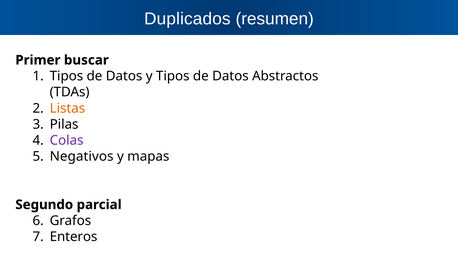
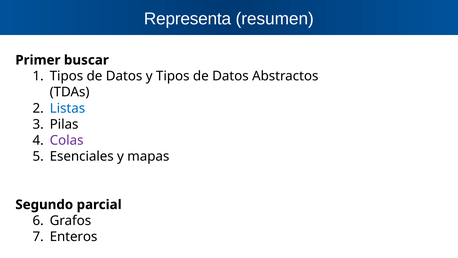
Duplicados: Duplicados -> Representa
Listas colour: orange -> blue
Negativos: Negativos -> Esenciales
